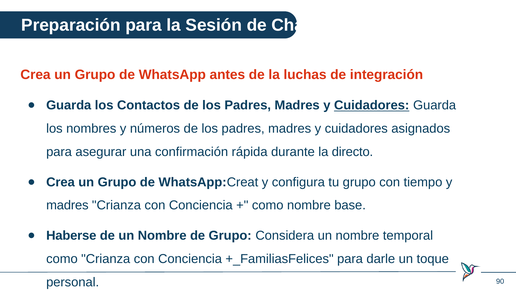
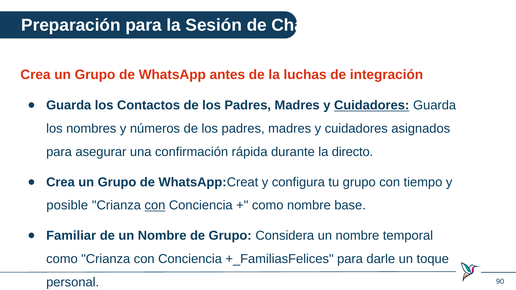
madres at (67, 206): madres -> posible
con at (155, 206) underline: none -> present
Haberse: Haberse -> Familiar
